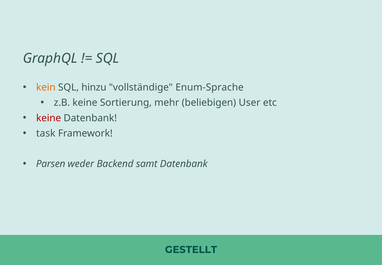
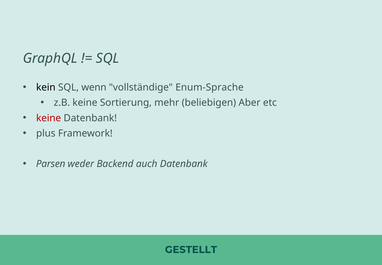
kein colour: orange -> black
hinzu: hinzu -> wenn
User: User -> Aber
task: task -> plus
samt: samt -> auch
